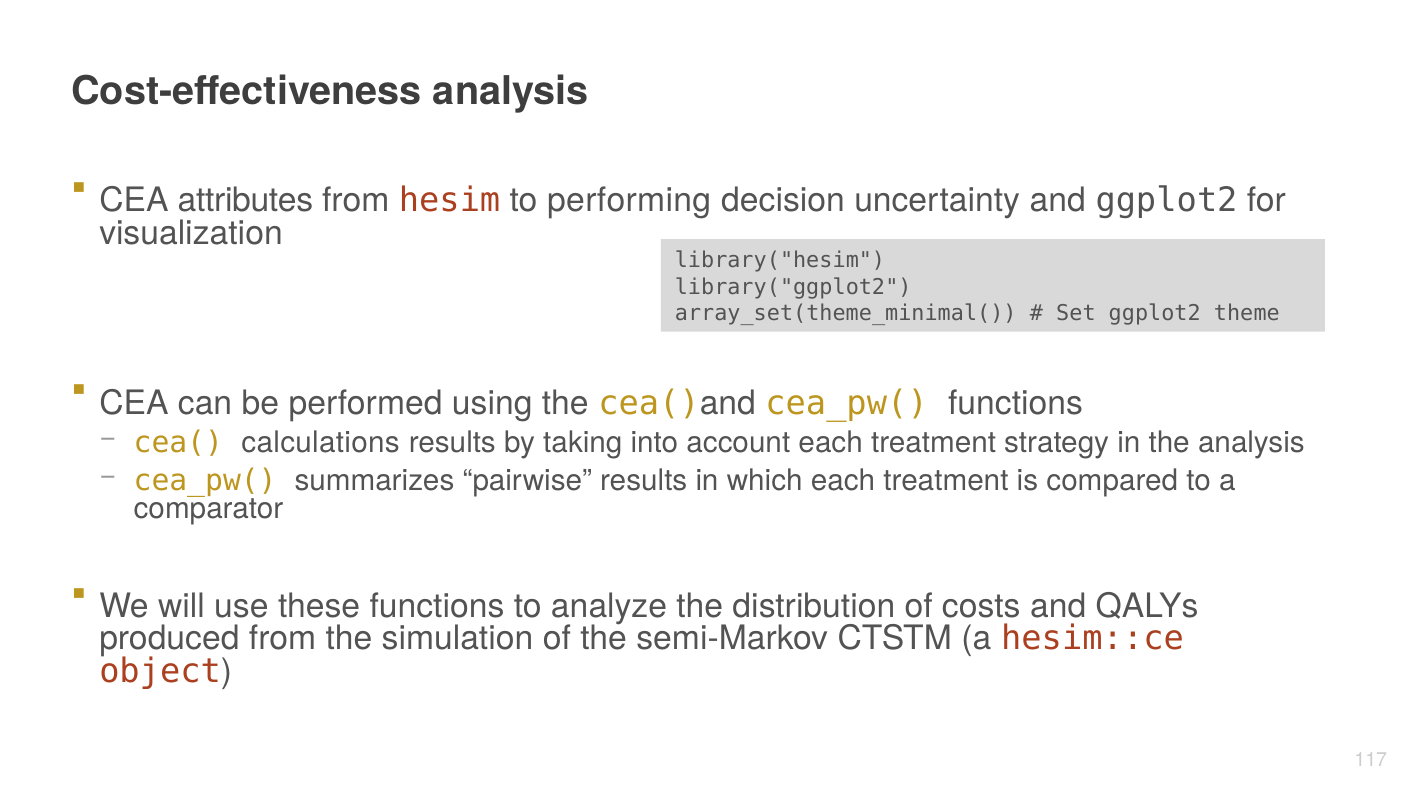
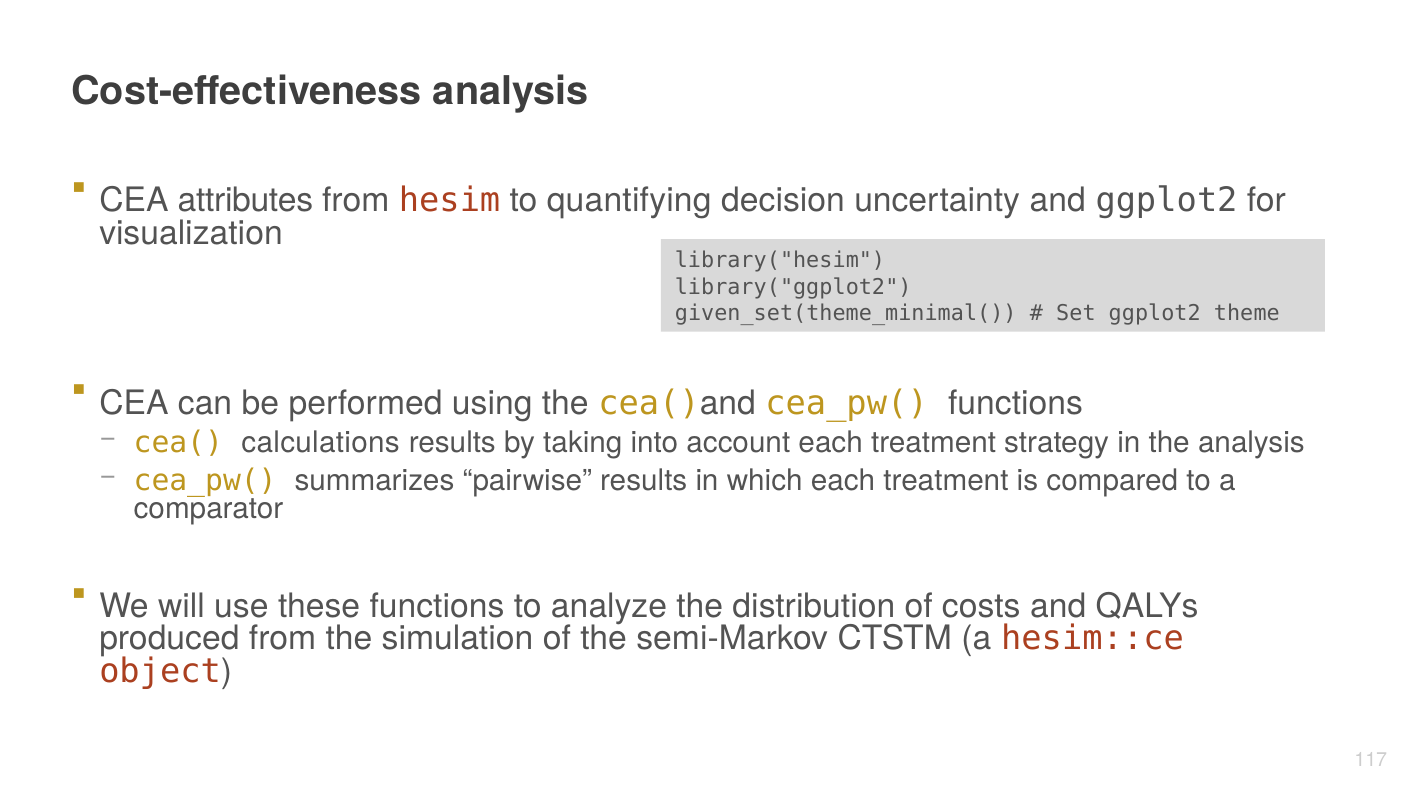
performing: performing -> quantifying
array_set(theme_minimal(: array_set(theme_minimal( -> given_set(theme_minimal(
